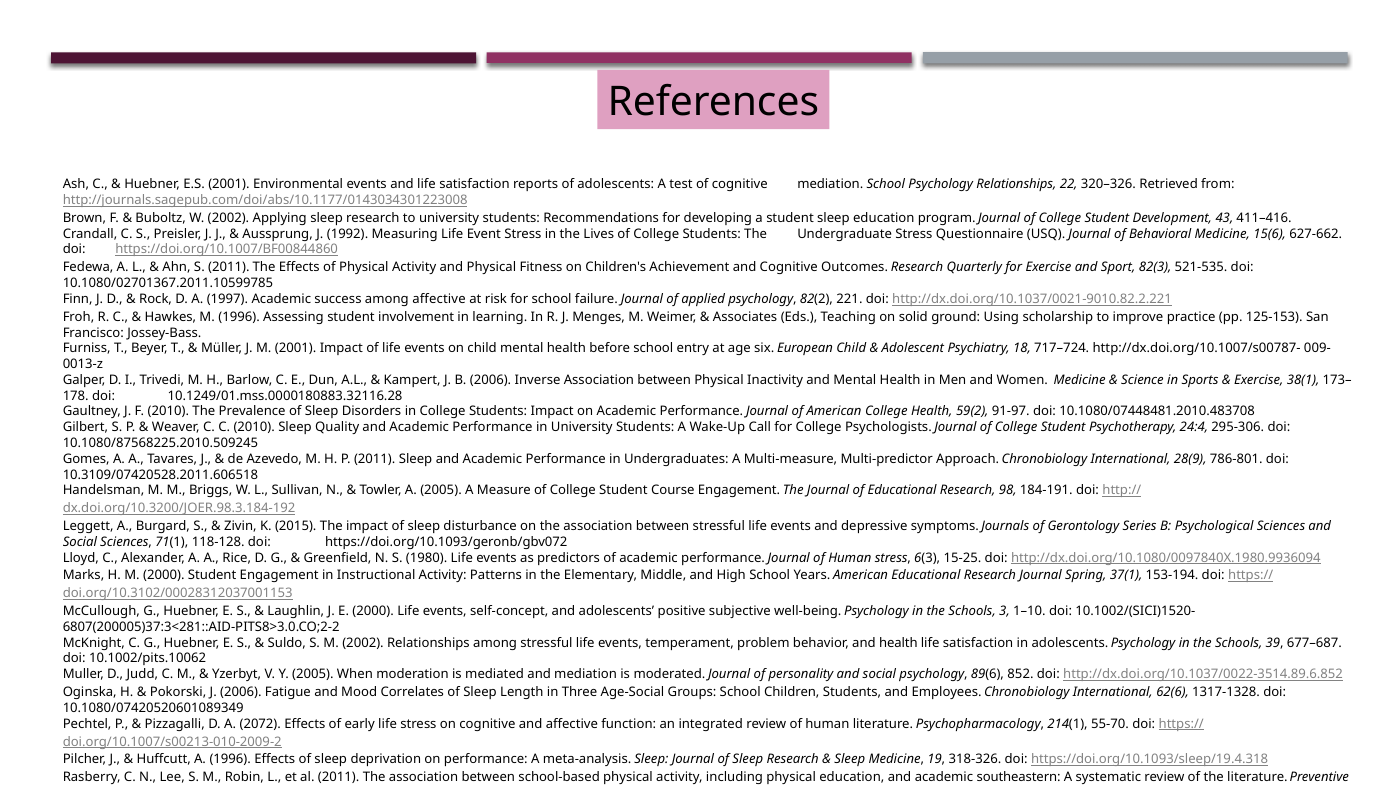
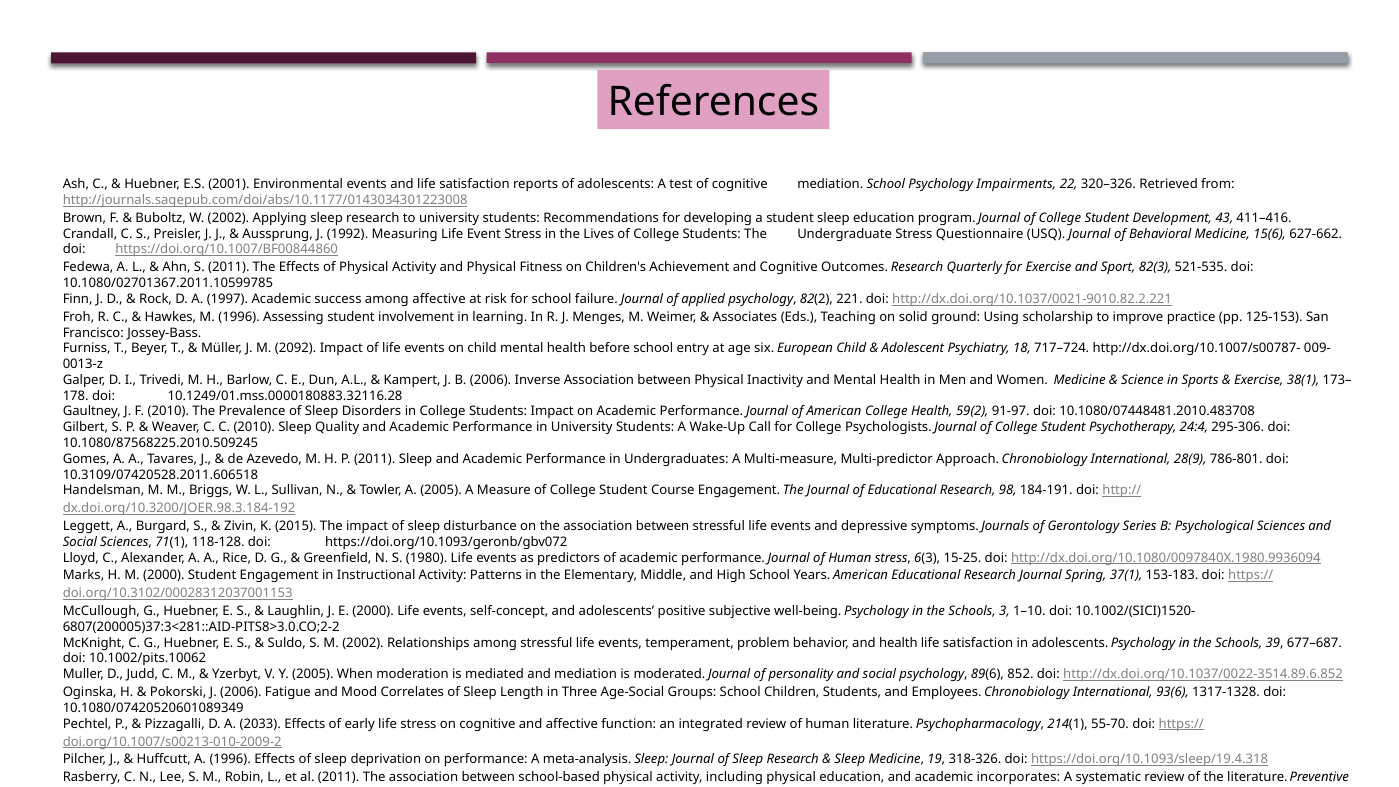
Psychology Relationships: Relationships -> Impairments
M 2001: 2001 -> 2092
153-194: 153-194 -> 153-183
62(6: 62(6 -> 93(6
2072: 2072 -> 2033
southeastern: southeastern -> incorporates
